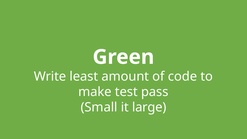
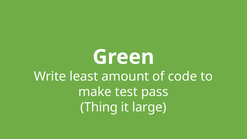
Small: Small -> Thing
